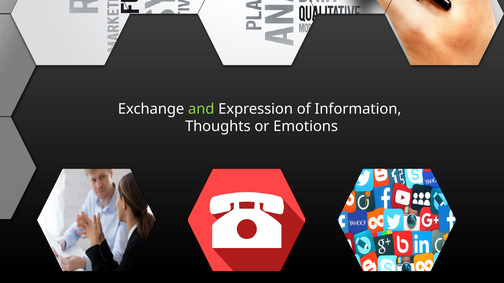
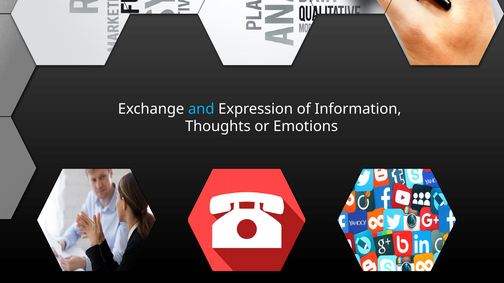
and colour: light green -> light blue
